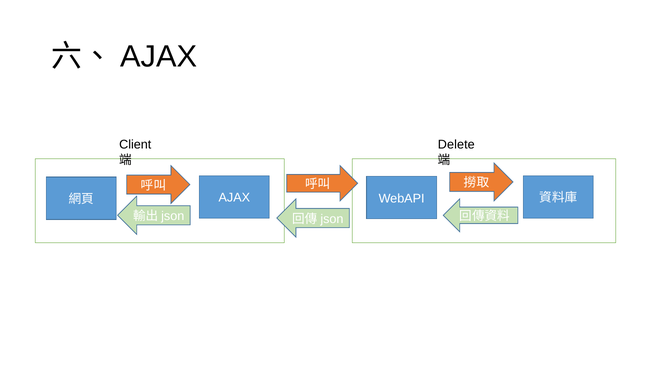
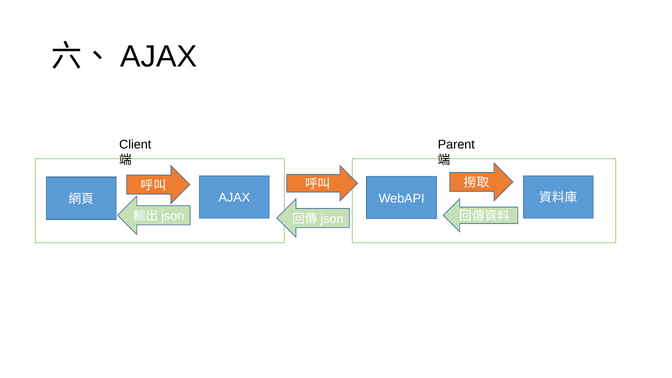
Delete: Delete -> Parent
